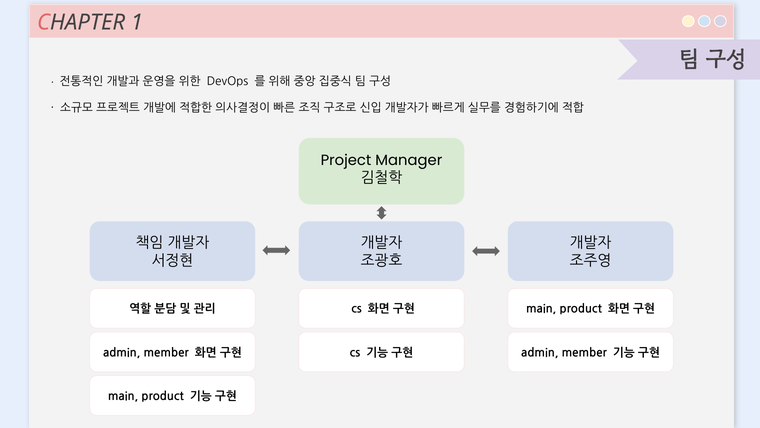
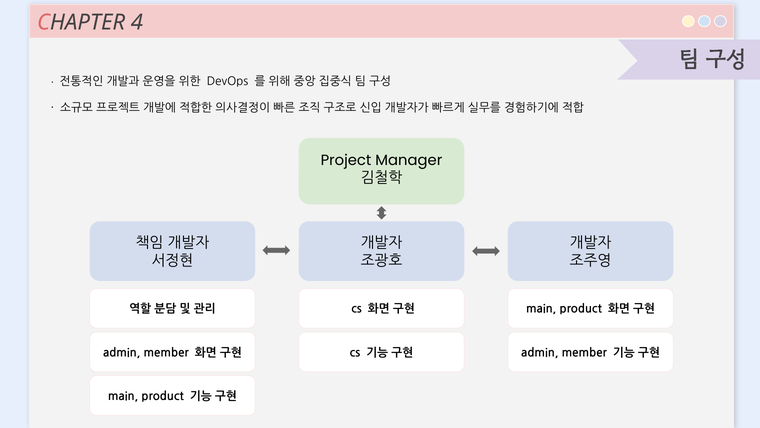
1: 1 -> 4
